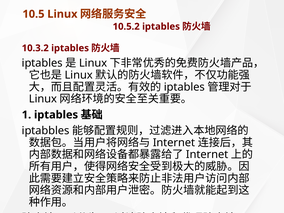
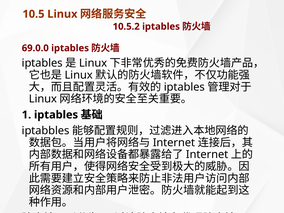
10.3.2: 10.3.2 -> 69.0.0
